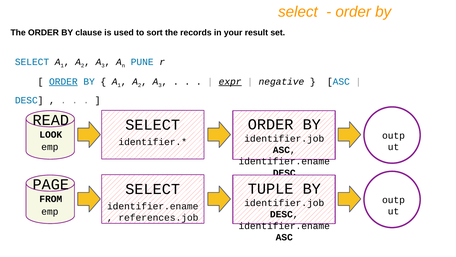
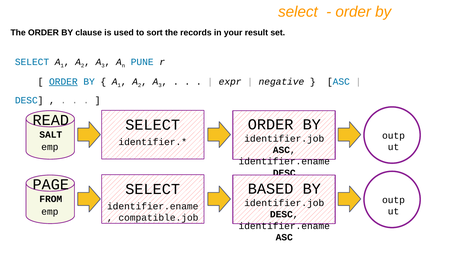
expr underline: present -> none
LOOK: LOOK -> SALT
TUPLE: TUPLE -> BASED
references.job: references.job -> compatible.job
